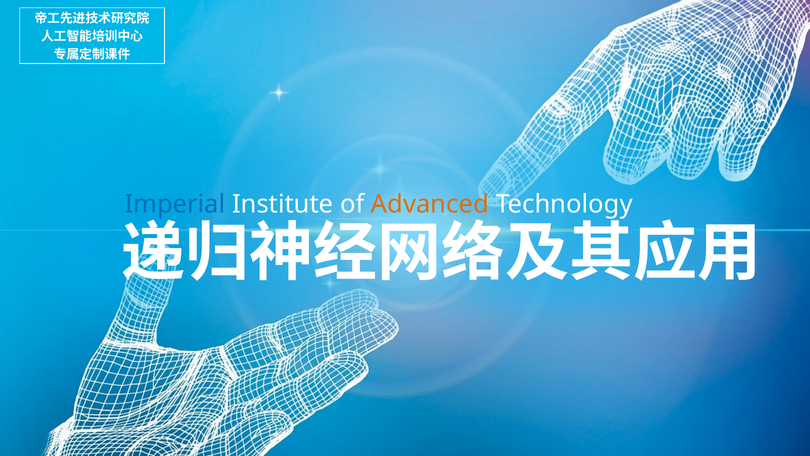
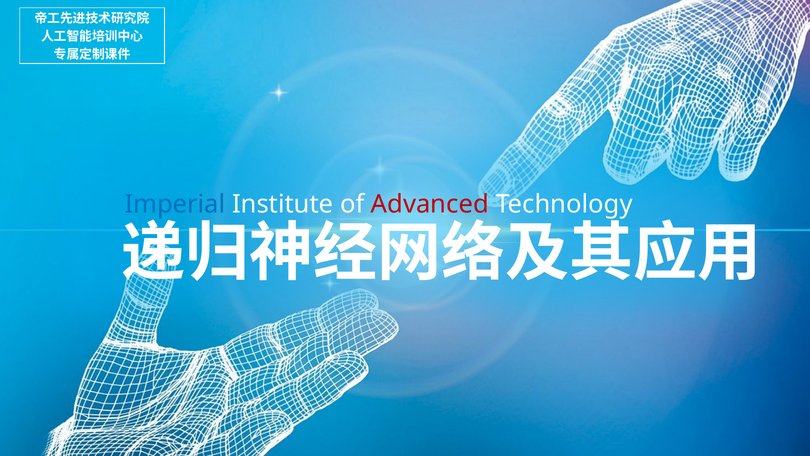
Advanced at (430, 204) colour: orange -> red
